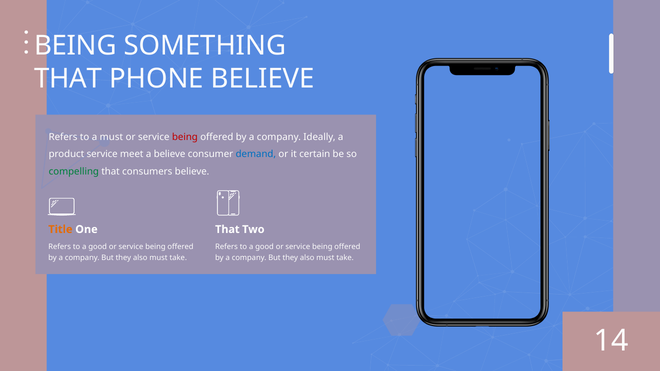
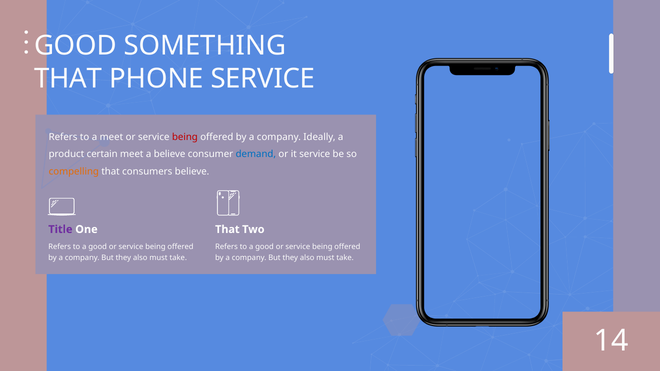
BEING at (75, 46): BEING -> GOOD
PHONE BELIEVE: BELIEVE -> SERVICE
a must: must -> meet
product service: service -> certain
it certain: certain -> service
compelling colour: green -> orange
Title colour: orange -> purple
